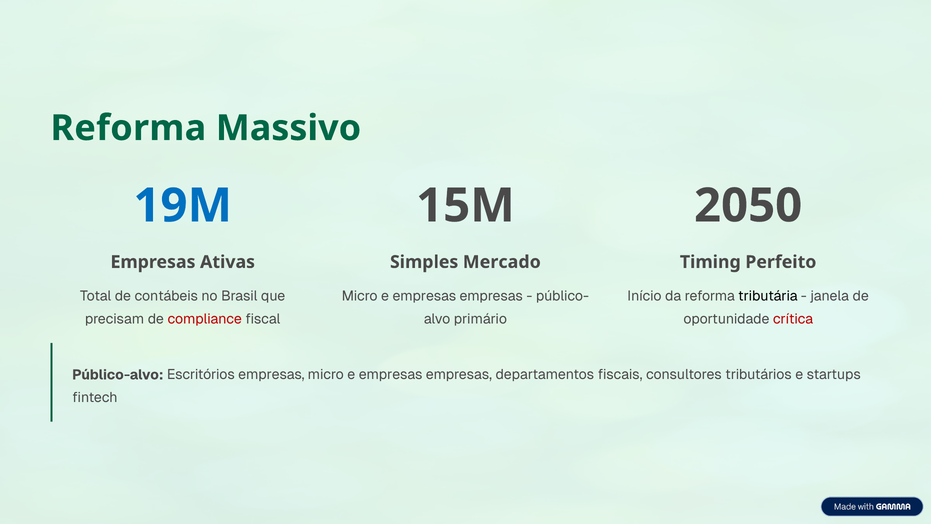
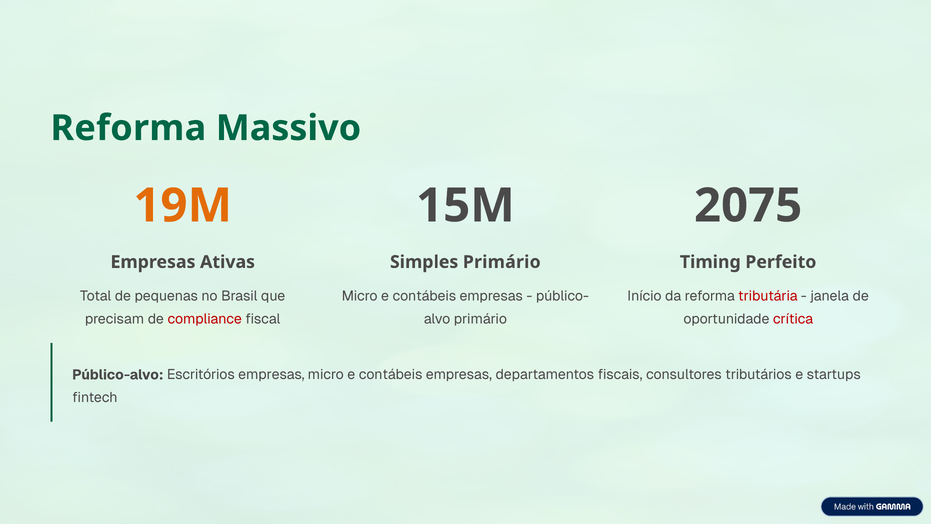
19M colour: blue -> orange
2050: 2050 -> 2075
Simples Mercado: Mercado -> Primário
contábeis: contábeis -> pequenas
empresas at (424, 296): empresas -> contábeis
tributária colour: black -> red
empresas at (391, 374): empresas -> contábeis
